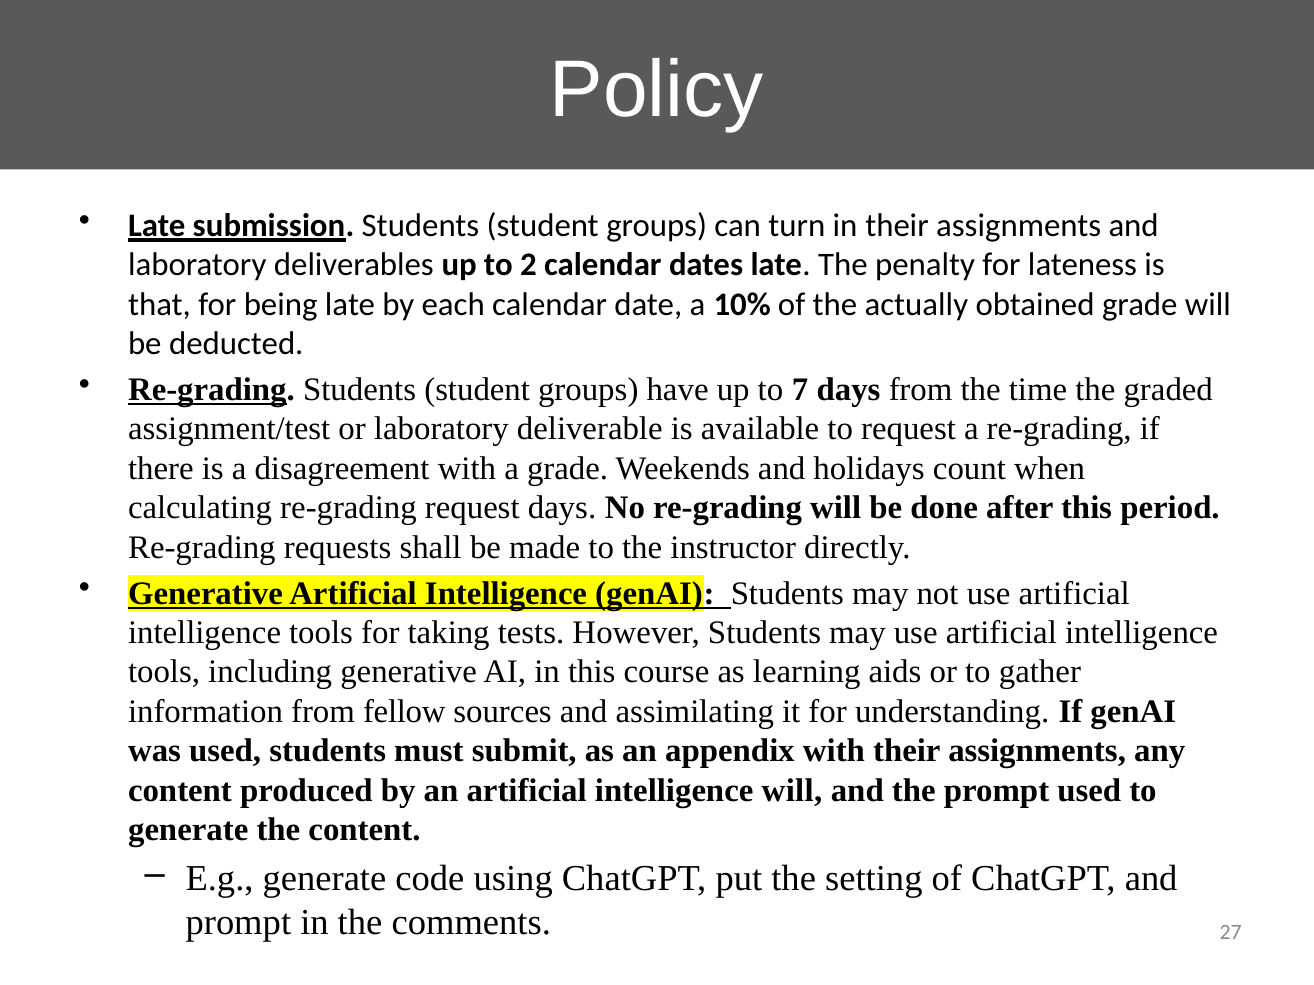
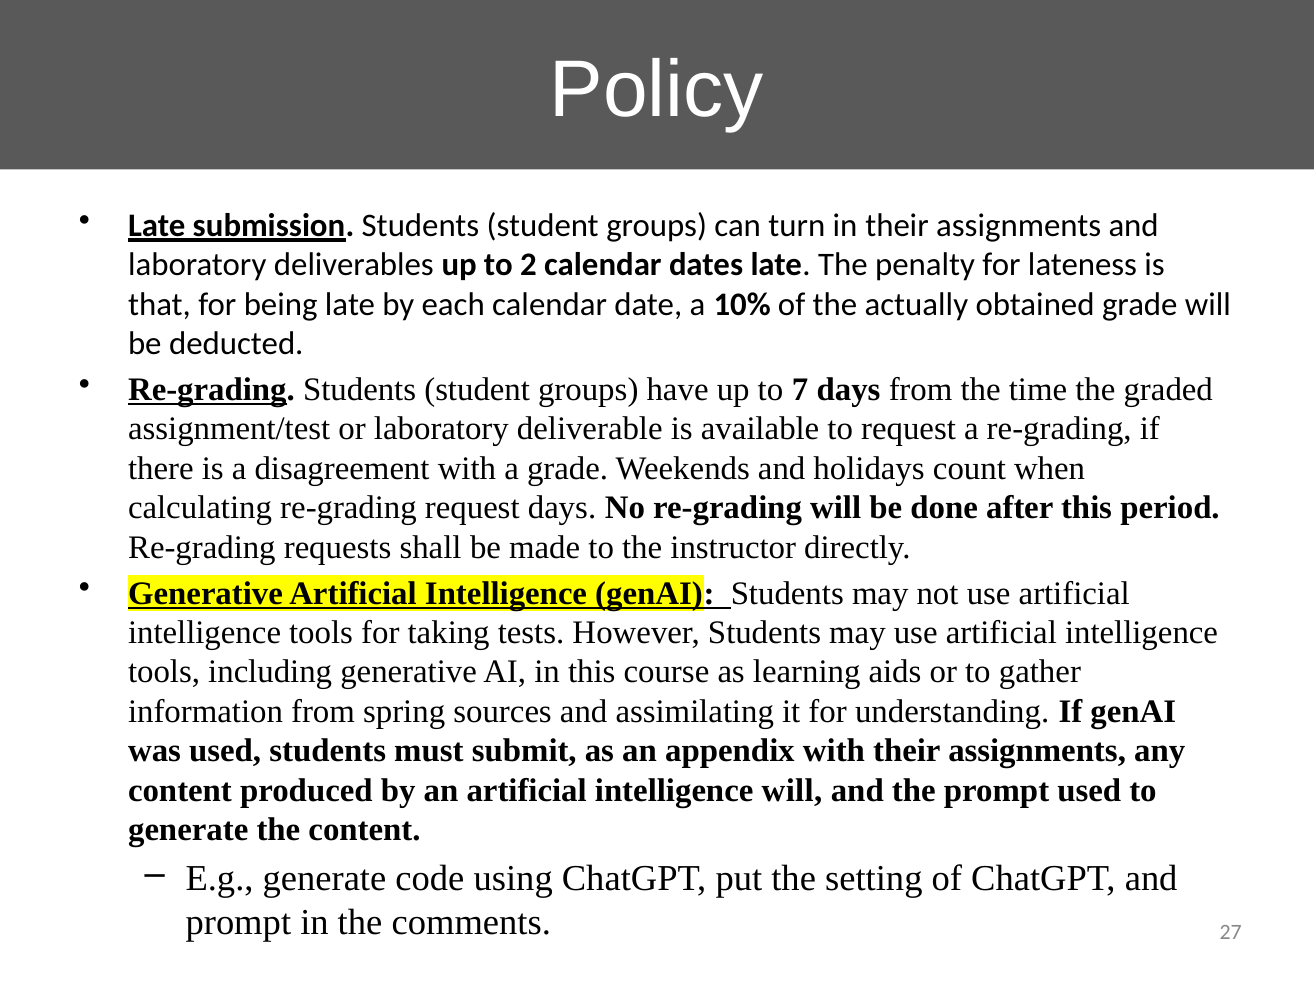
fellow: fellow -> spring
